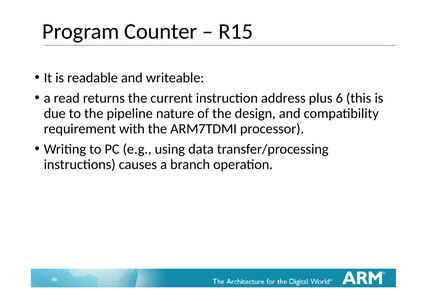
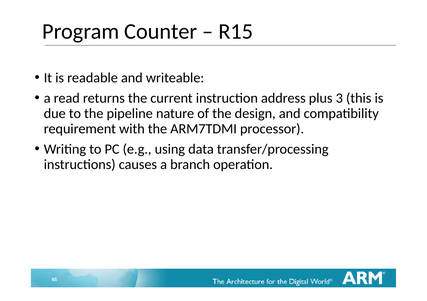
6: 6 -> 3
